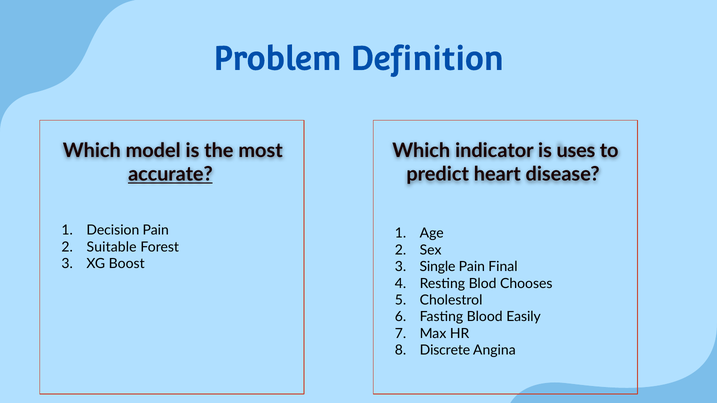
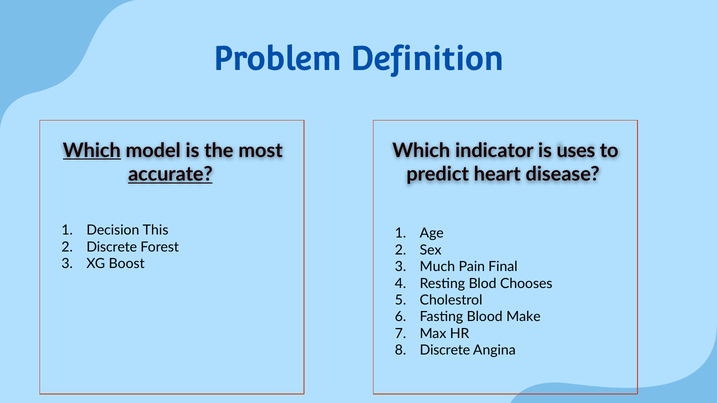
Which at (92, 151) underline: none -> present
Decision Pain: Pain -> This
Suitable at (112, 247): Suitable -> Discrete
Single: Single -> Much
Easily: Easily -> Make
